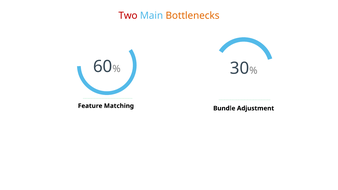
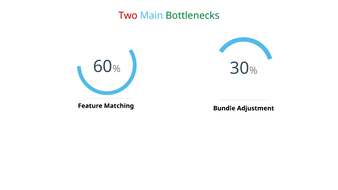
Bottlenecks colour: orange -> green
